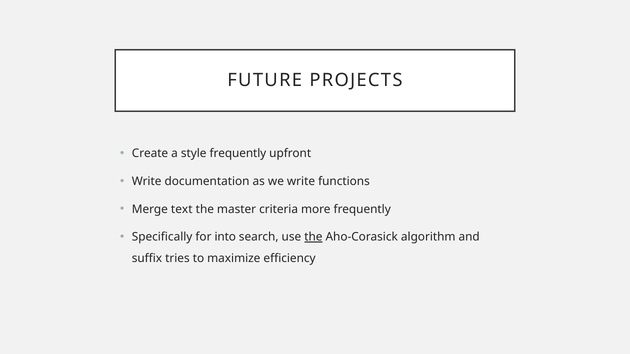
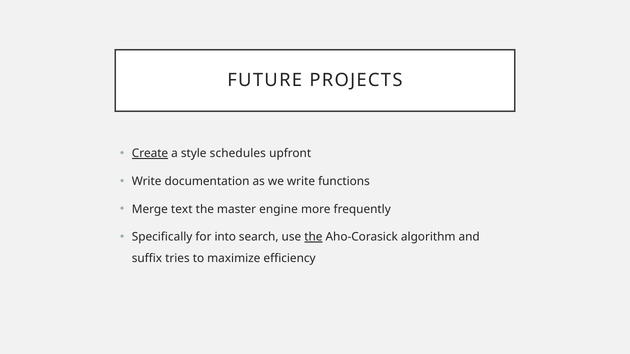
Create underline: none -> present
style frequently: frequently -> schedules
criteria: criteria -> engine
